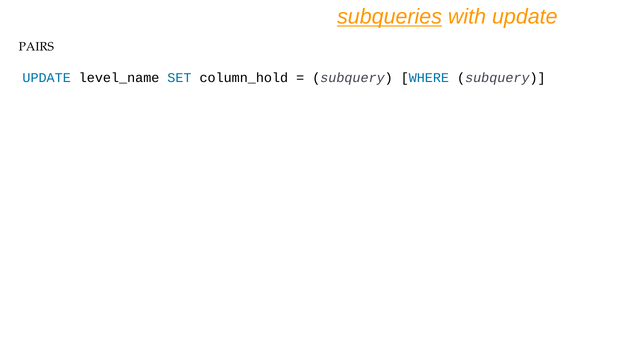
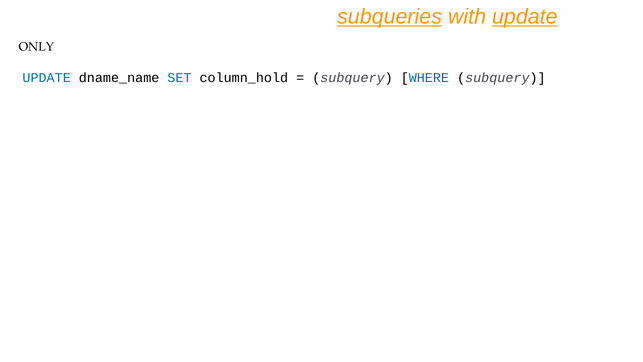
update at (525, 17) underline: none -> present
PAIRS: PAIRS -> ONLY
level_name: level_name -> dname_name
